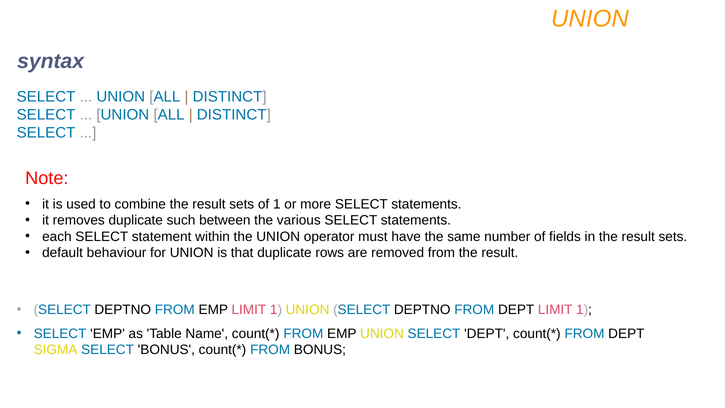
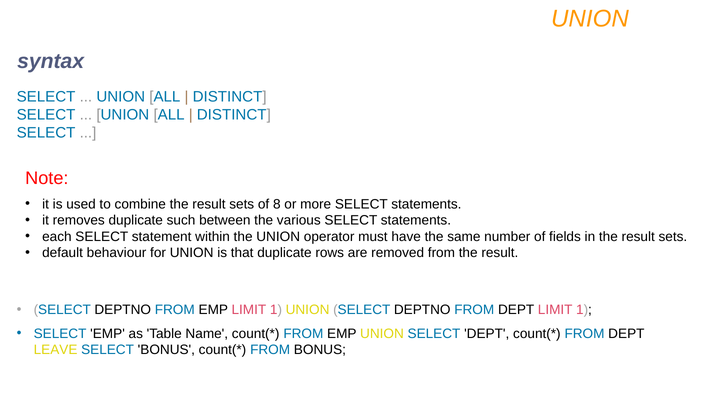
of 1: 1 -> 8
SIGMA: SIGMA -> LEAVE
